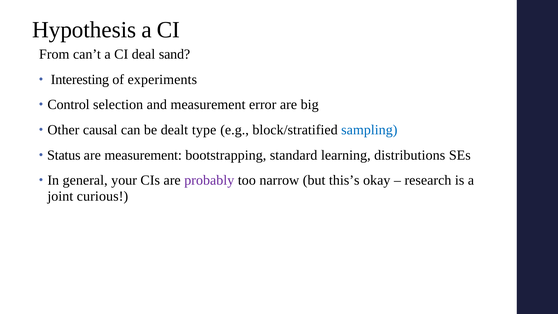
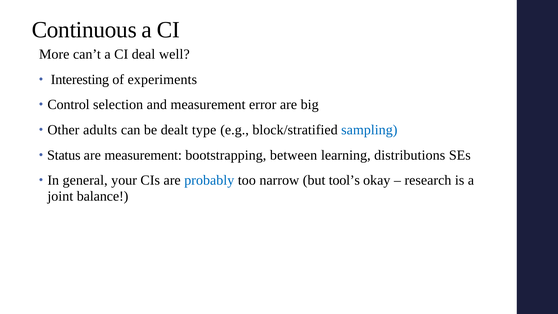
Hypothesis: Hypothesis -> Continuous
From: From -> More
sand: sand -> well
causal: causal -> adults
standard: standard -> between
probably colour: purple -> blue
this’s: this’s -> tool’s
curious: curious -> balance
